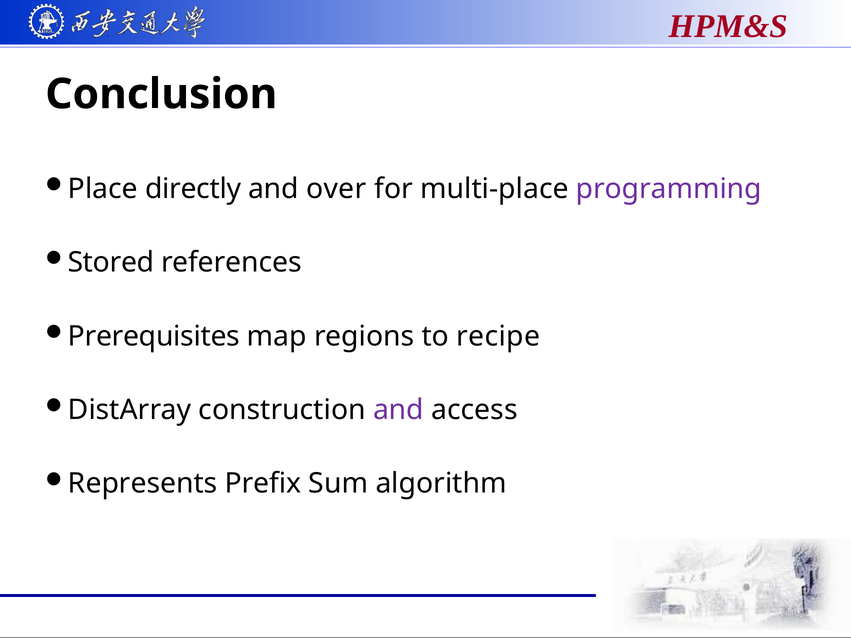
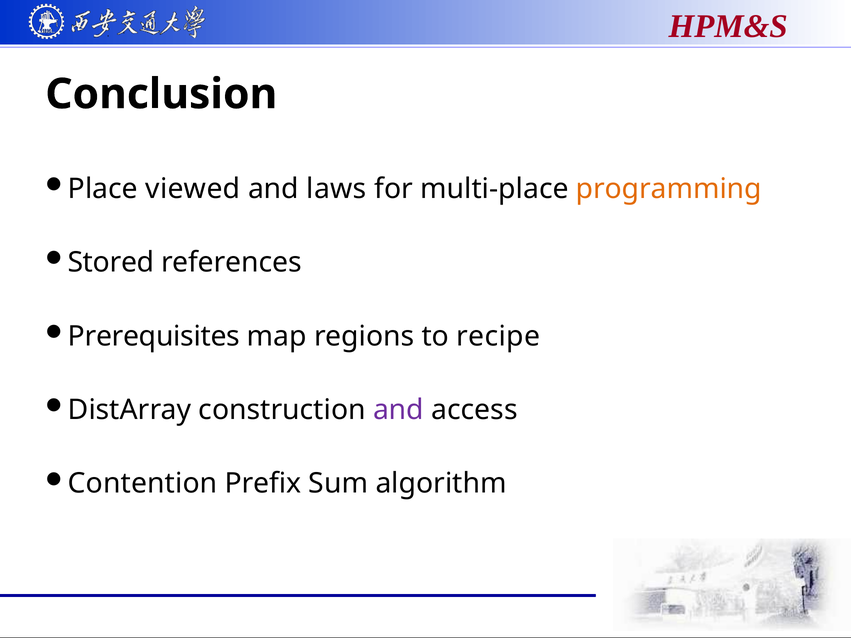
directly: directly -> viewed
over: over -> laws
programming colour: purple -> orange
Represents: Represents -> Contention
